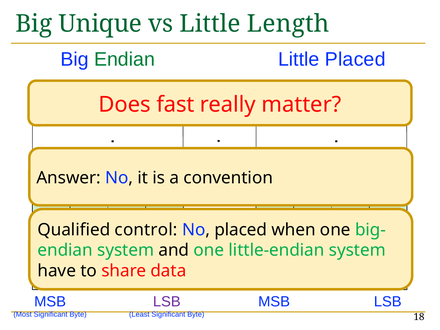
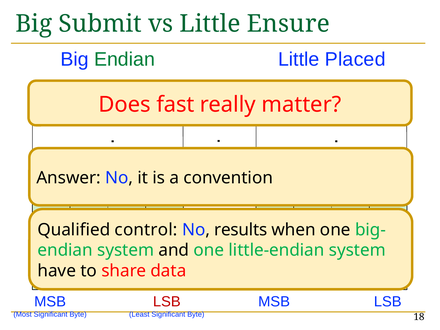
Unique: Unique -> Submit
Length: Length -> Ensure
No placed: placed -> results
LSB at (167, 302) colour: purple -> red
